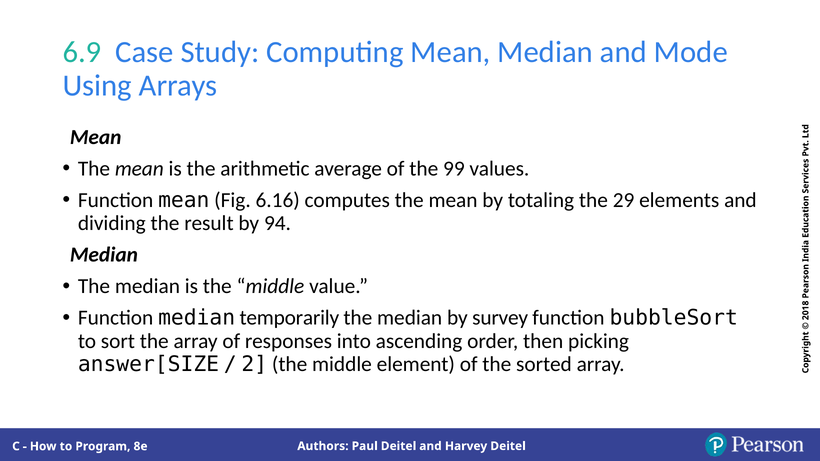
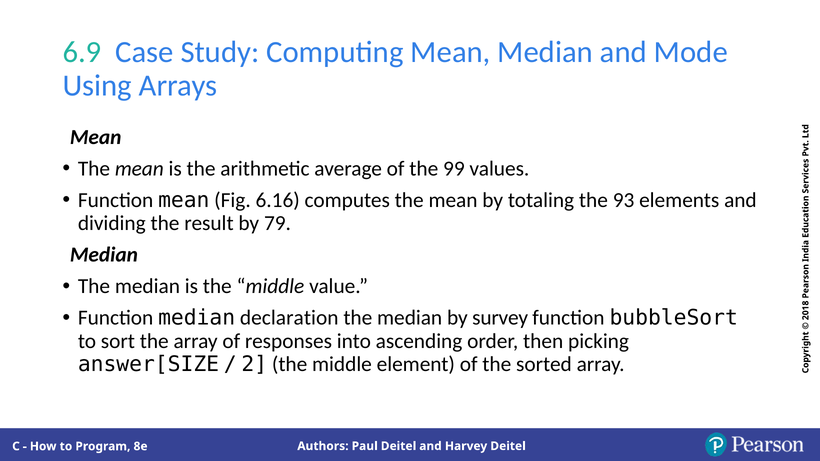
29: 29 -> 93
94: 94 -> 79
temporarily: temporarily -> declaration
